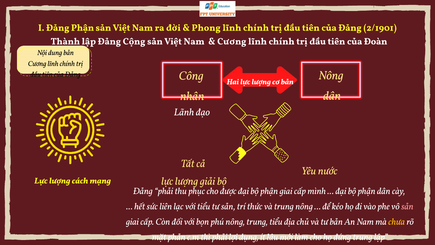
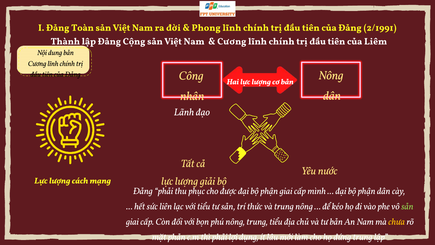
Đảng Phận: Phận -> Toàn
2/1901: 2/1901 -> 2/1991
Đoàn: Đoàn -> Liêm
sản at (407, 206) colour: pink -> light green
